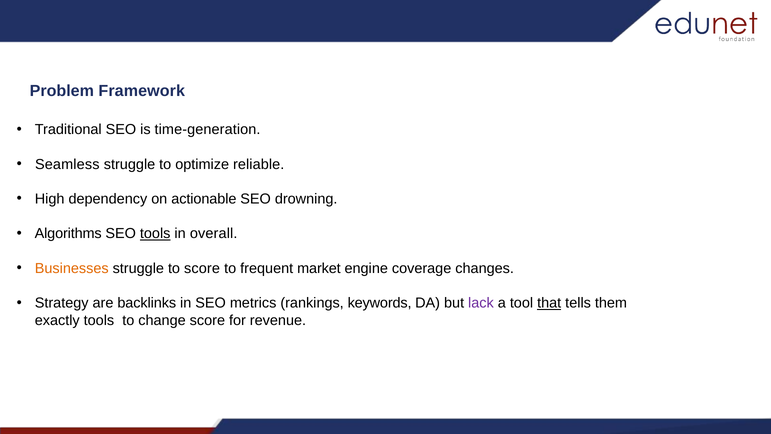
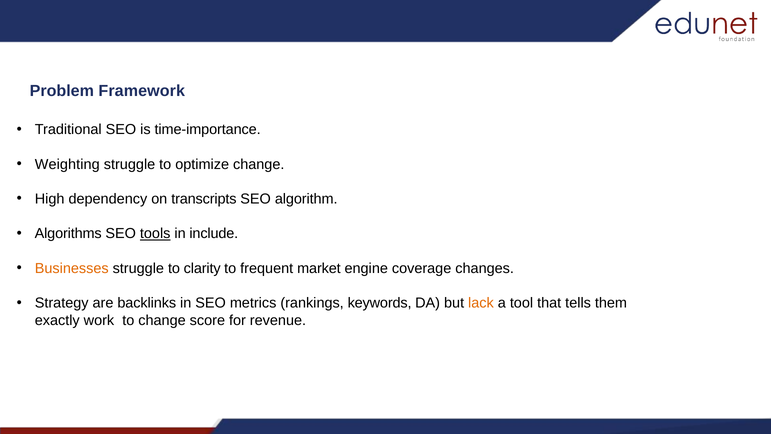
time-generation: time-generation -> time-importance
Seamless: Seamless -> Weighting
optimize reliable: reliable -> change
actionable: actionable -> transcripts
drowning: drowning -> algorithm
overall: overall -> include
to score: score -> clarity
lack colour: purple -> orange
that underline: present -> none
exactly tools: tools -> work
